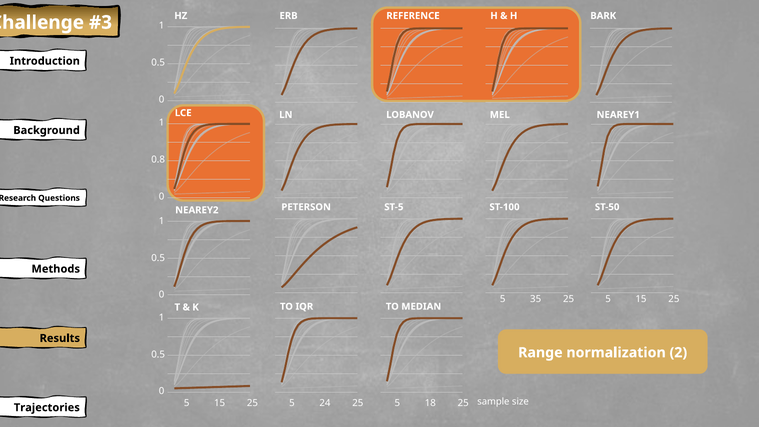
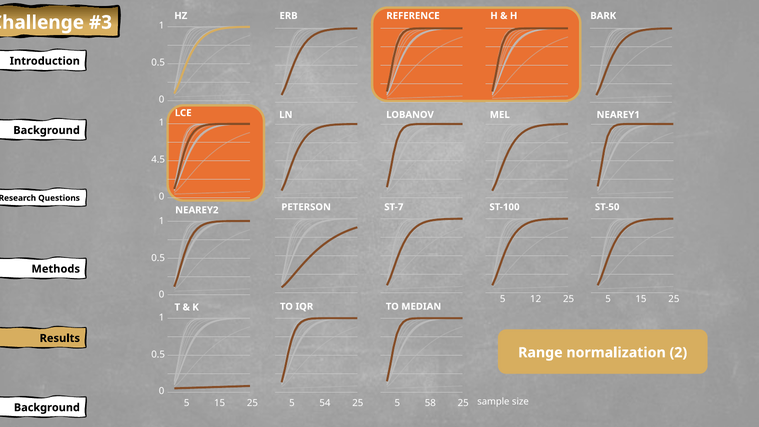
0.8: 0.8 -> 4.5
ST-5: ST-5 -> ST-7
35: 35 -> 12
24: 24 -> 54
18: 18 -> 58
Trajectories at (47, 408): Trajectories -> Background
